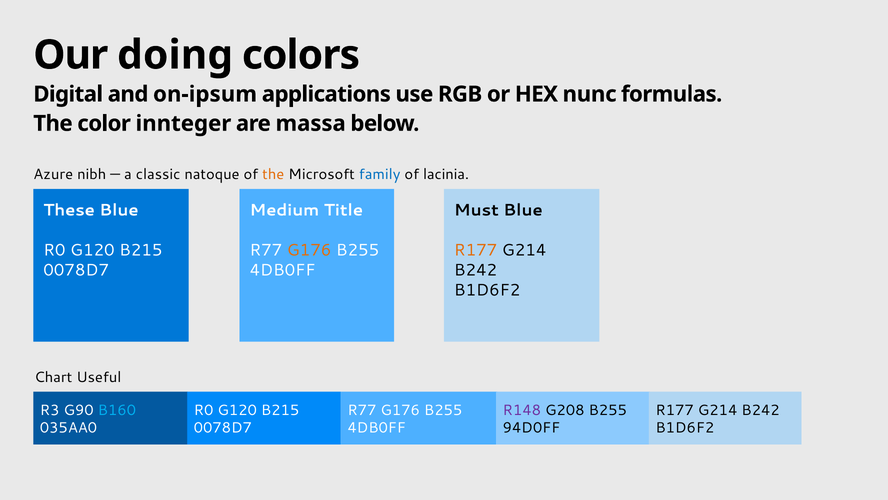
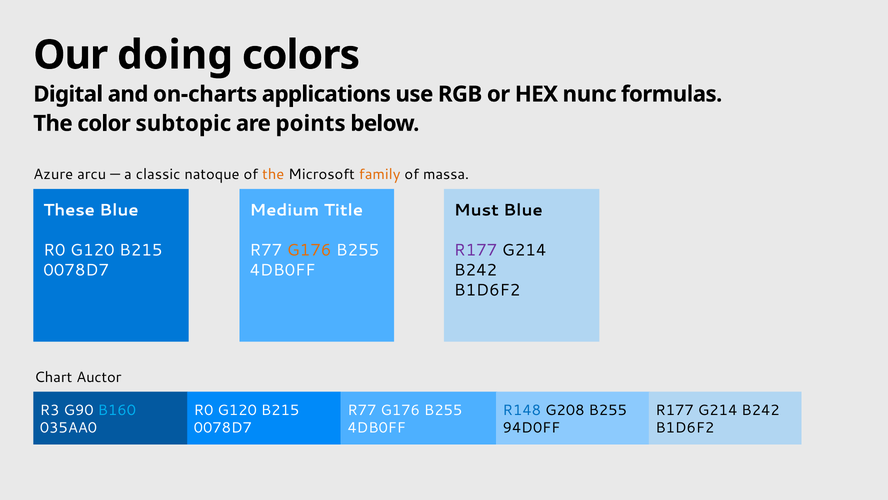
on-ipsum: on-ipsum -> on-charts
innteger: innteger -> subtopic
massa: massa -> points
nibh: nibh -> arcu
family colour: blue -> orange
lacinia: lacinia -> massa
R177 at (476, 250) colour: orange -> purple
Useful: Useful -> Auctor
R148 colour: purple -> blue
